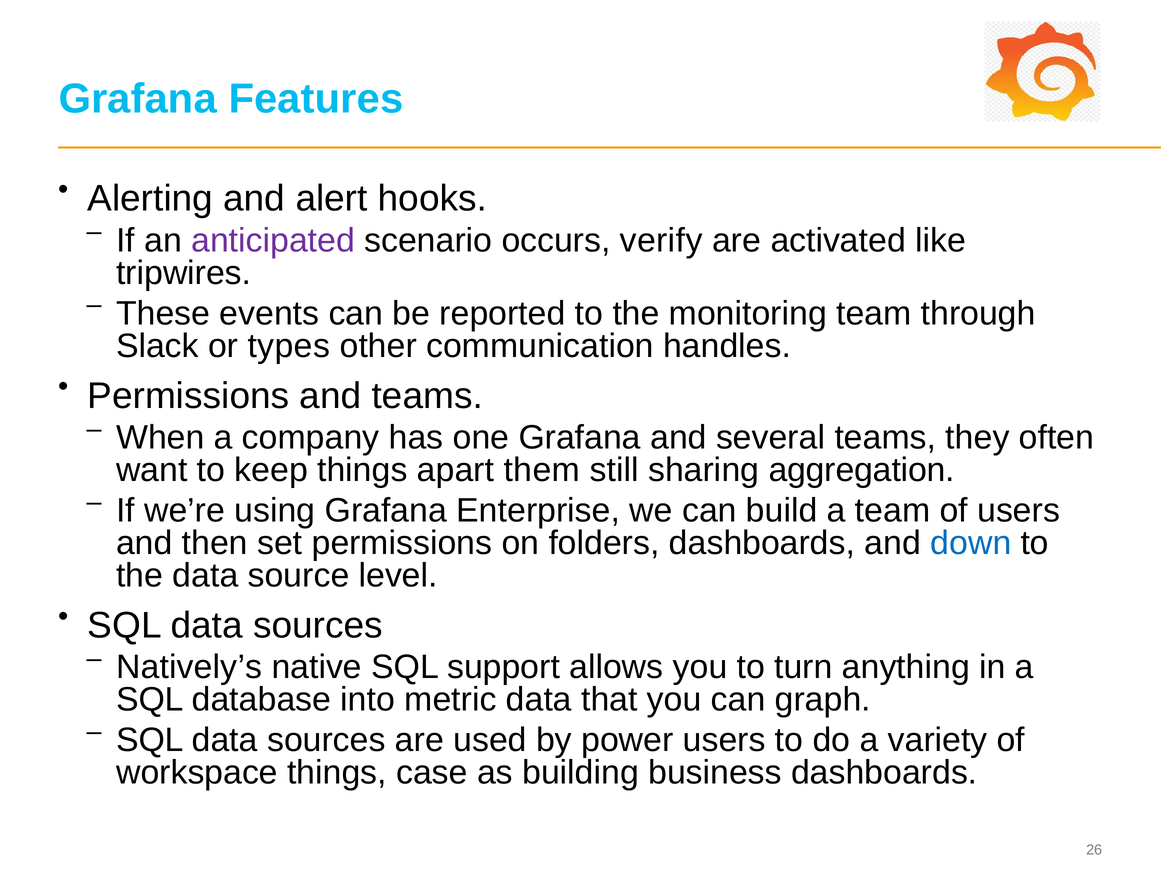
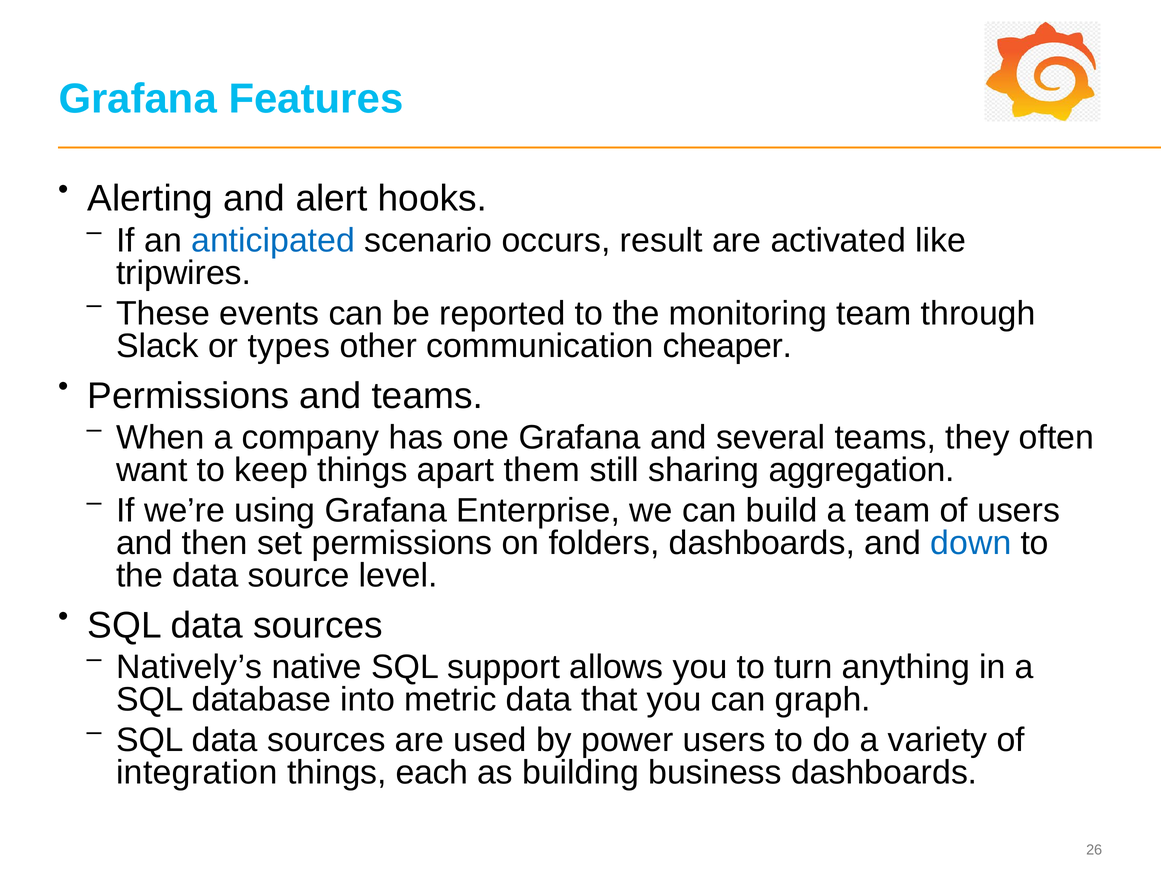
anticipated colour: purple -> blue
verify: verify -> result
handles: handles -> cheaper
workspace: workspace -> integration
case: case -> each
